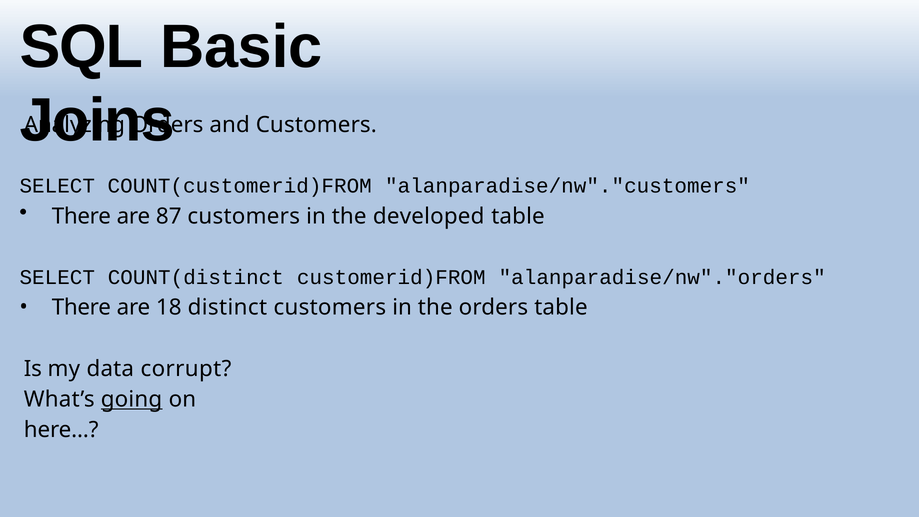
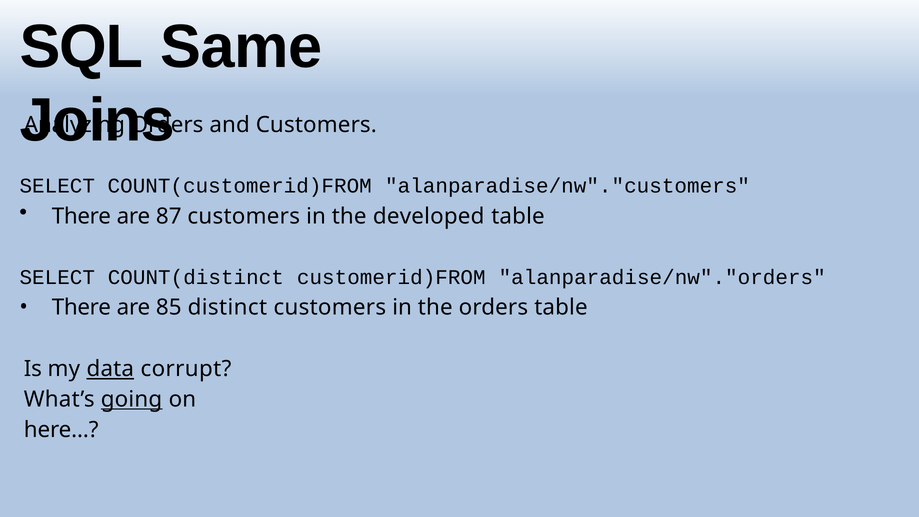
Basic: Basic -> Same
18: 18 -> 85
data underline: none -> present
